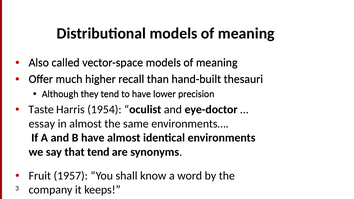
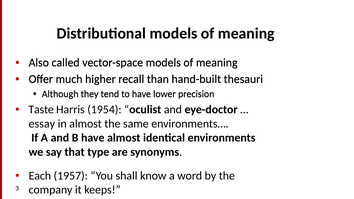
that tend: tend -> type
Fruit: Fruit -> Each
